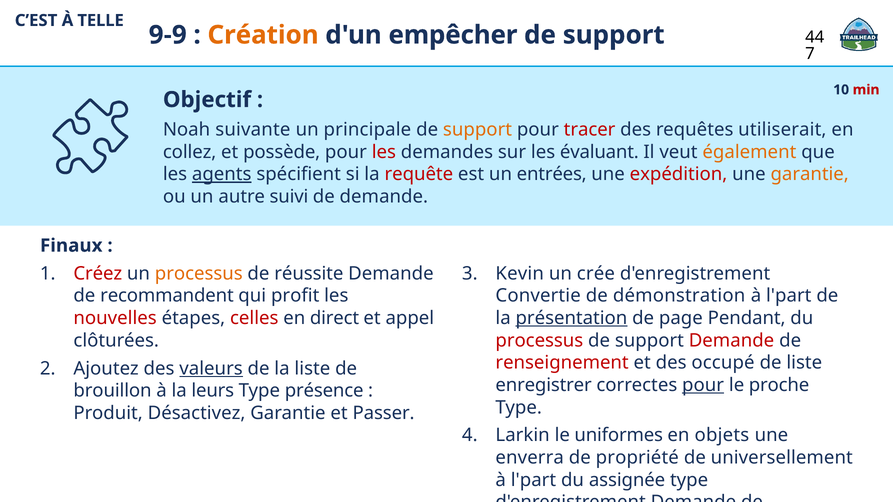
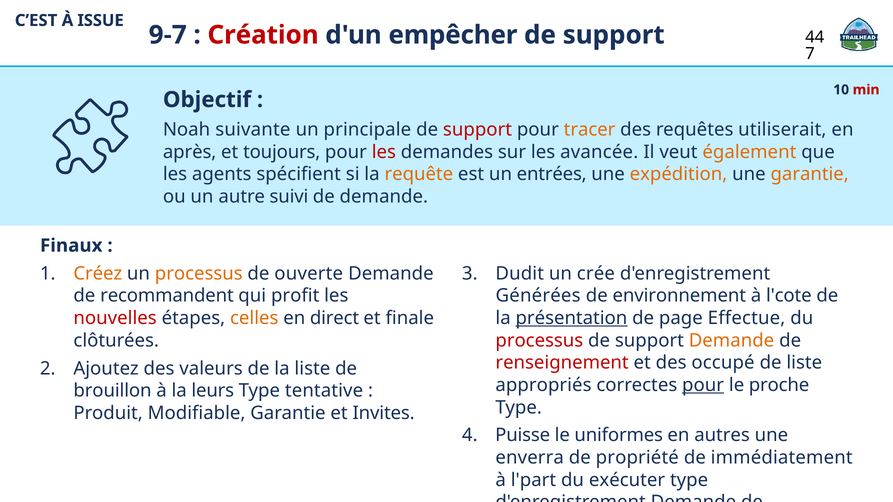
TELLE: TELLE -> ISSUE
9-9: 9-9 -> 9-7
Création colour: orange -> red
support at (478, 130) colour: orange -> red
tracer colour: red -> orange
collez: collez -> après
possède: possède -> toujours
évaluant: évaluant -> avancée
agents underline: present -> none
requête colour: red -> orange
expédition colour: red -> orange
Créez colour: red -> orange
réussite: réussite -> ouverte
Kevin: Kevin -> Dudit
Convertie: Convertie -> Générées
démonstration: démonstration -> environnement
l'part at (789, 296): l'part -> l'cote
celles colour: red -> orange
appel: appel -> finale
Pendant: Pendant -> Effectue
Demande at (731, 341) colour: red -> orange
valeurs underline: present -> none
enregistrer: enregistrer -> appropriés
présence: présence -> tentative
Désactivez: Désactivez -> Modifiable
Passer: Passer -> Invites
Larkin: Larkin -> Puisse
objets: objets -> autres
universellement: universellement -> immédiatement
assignée: assignée -> exécuter
